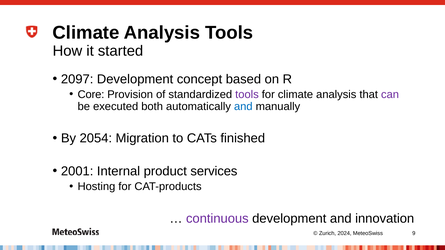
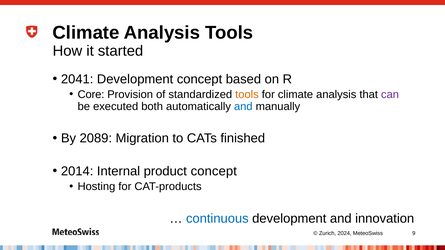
2097: 2097 -> 2041
tools at (247, 94) colour: purple -> orange
2054: 2054 -> 2089
2001: 2001 -> 2014
product services: services -> concept
continuous colour: purple -> blue
